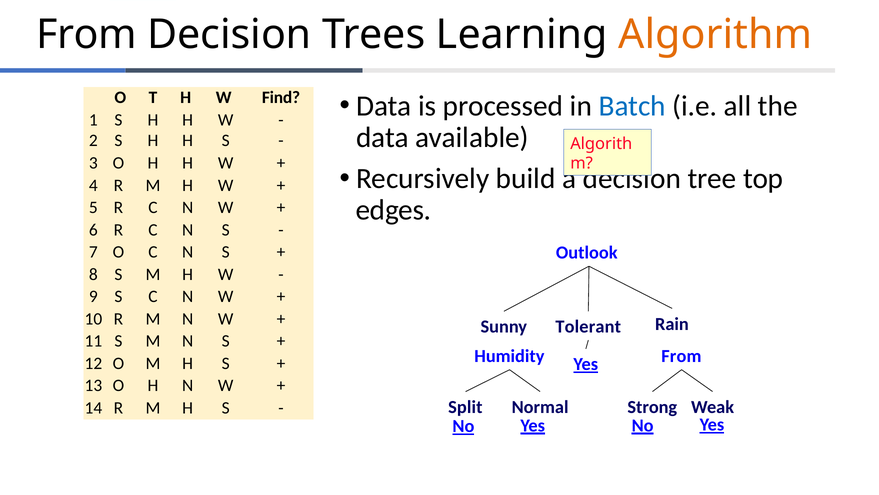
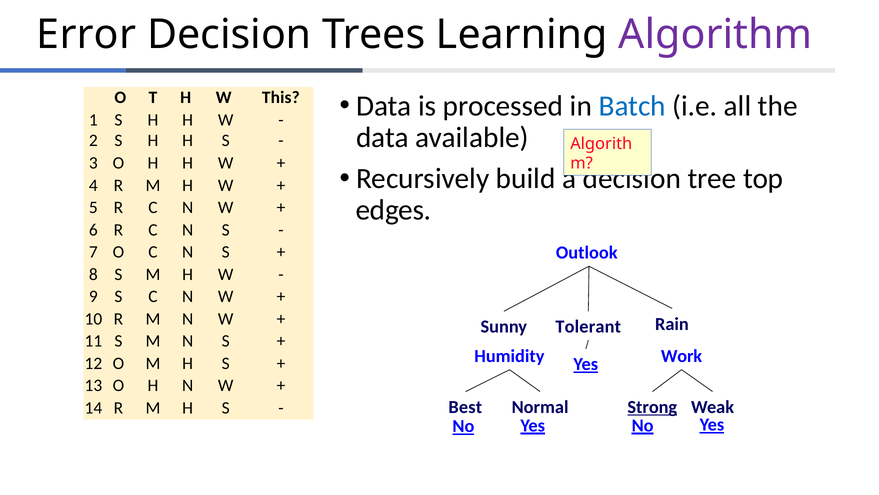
From at (87, 35): From -> Error
Algorithm colour: orange -> purple
Find: Find -> This
From at (681, 356): From -> Work
Split: Split -> Best
Strong underline: none -> present
